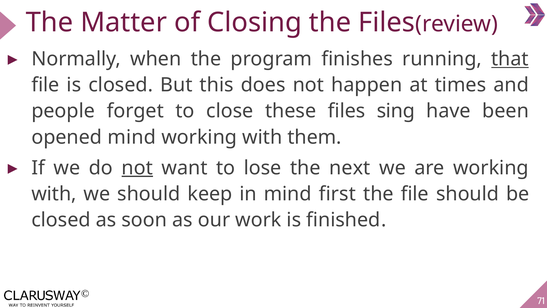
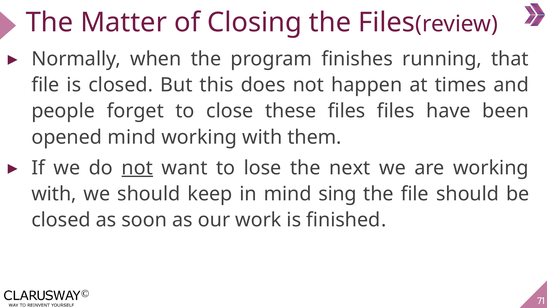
that underline: present -> none
files sing: sing -> files
first: first -> sing
